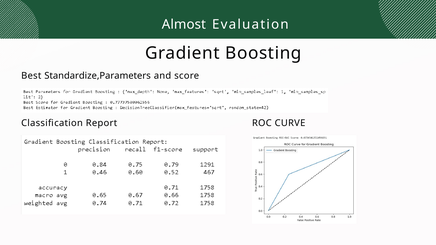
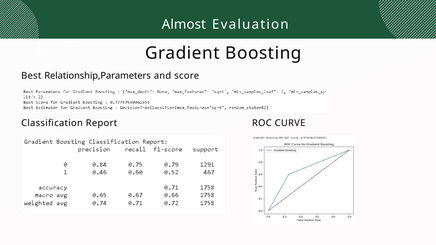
Standardize,Parameters: Standardize,Parameters -> Relationship,Parameters
